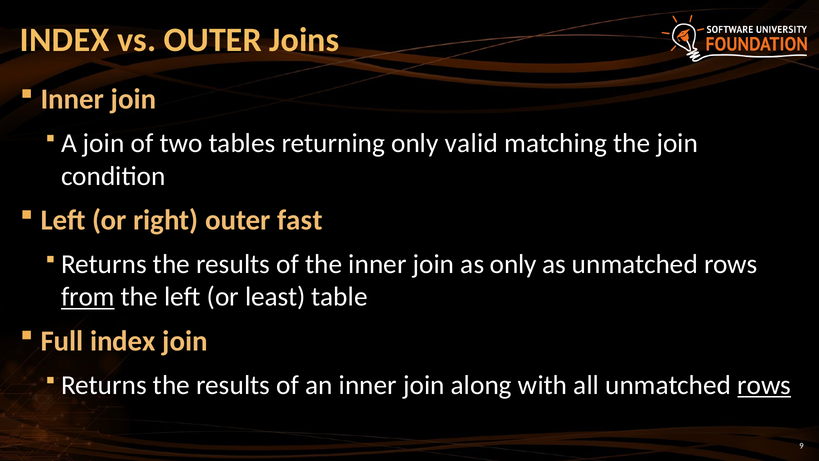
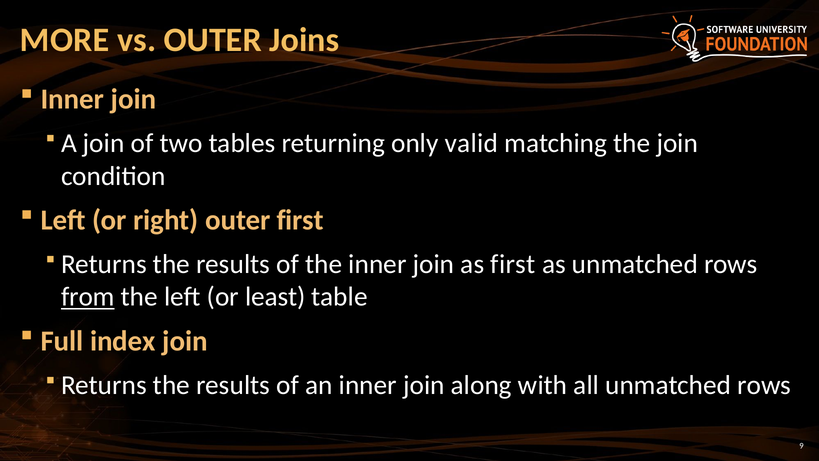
INDEX at (65, 40): INDEX -> MORE
outer fast: fast -> first
as only: only -> first
rows at (764, 385) underline: present -> none
